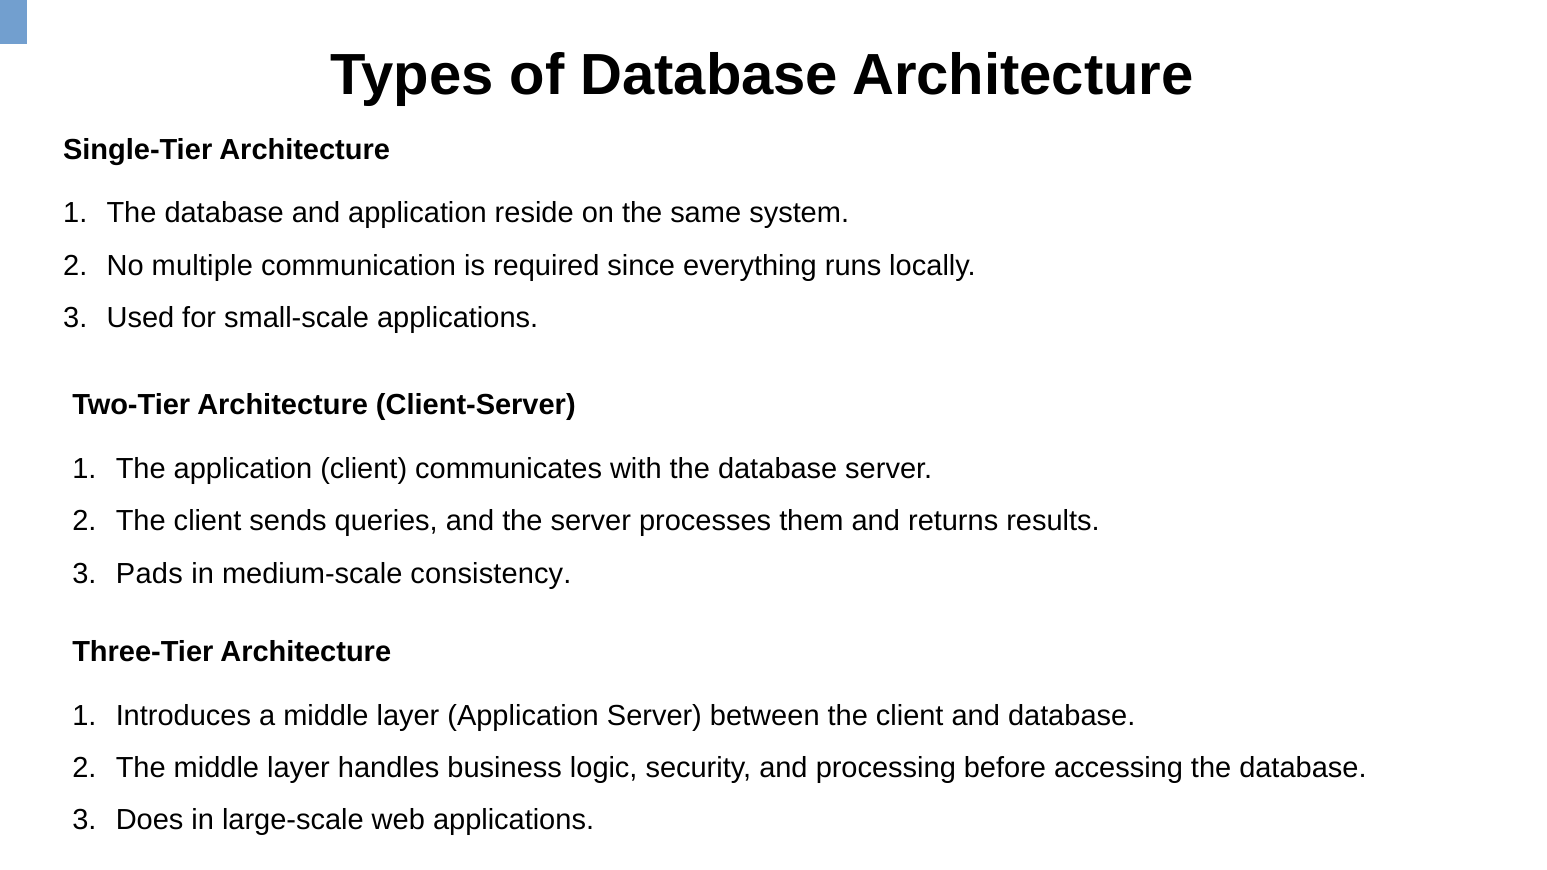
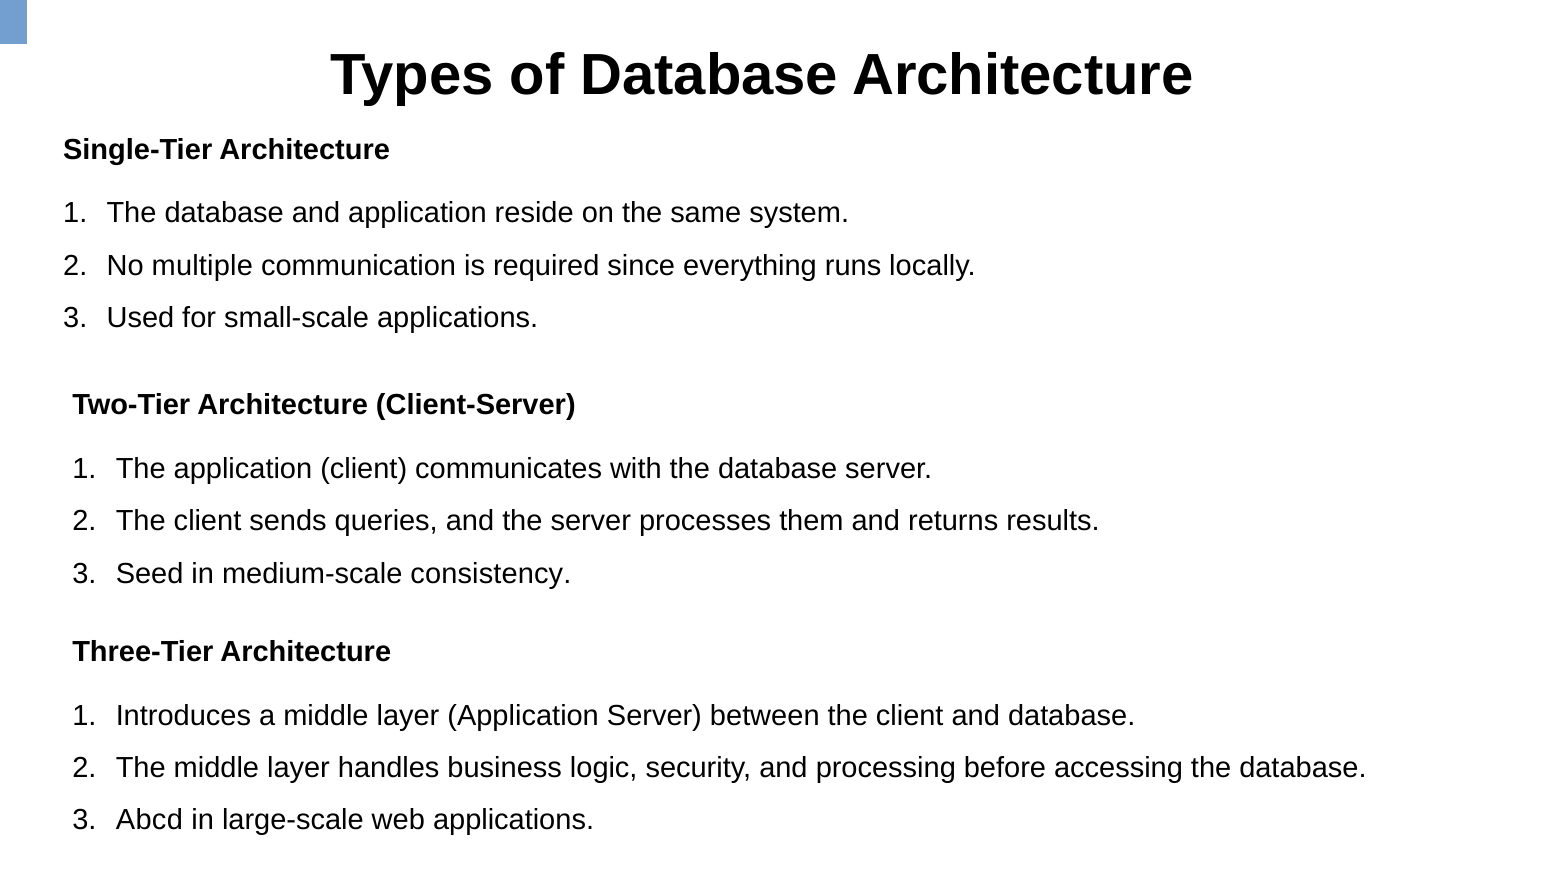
Pads: Pads -> Seed
Does: Does -> Abcd
